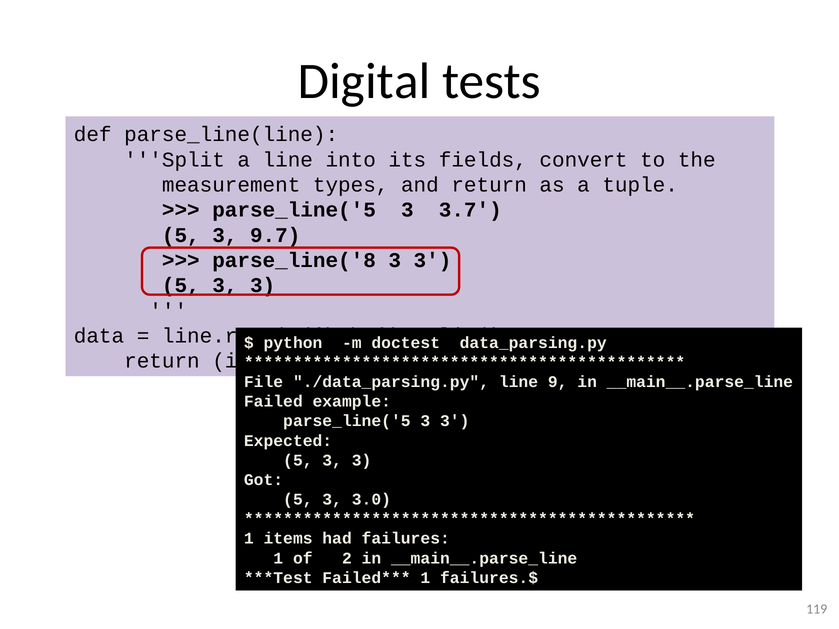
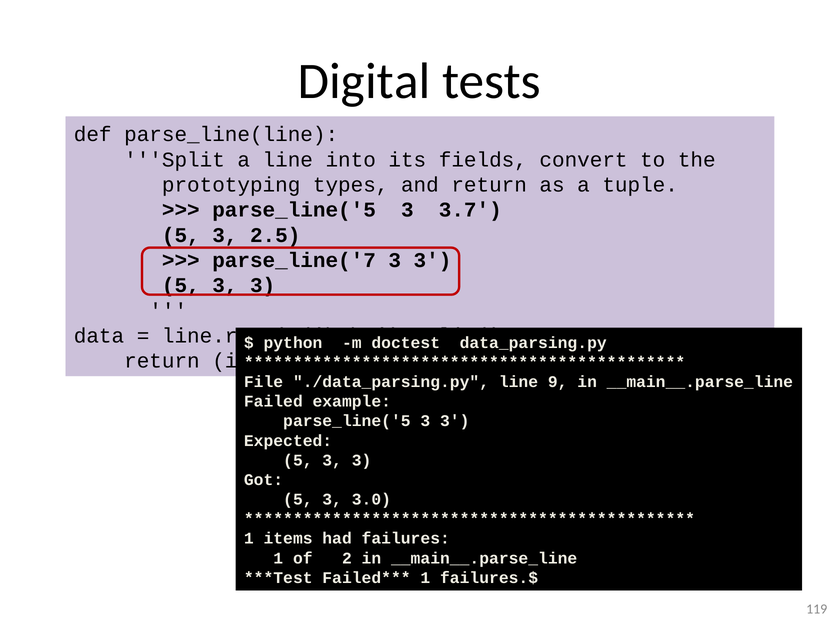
measurement: measurement -> prototyping
9.7: 9.7 -> 2.5
parse_line('8: parse_line('8 -> parse_line('7
